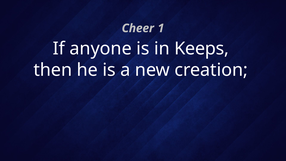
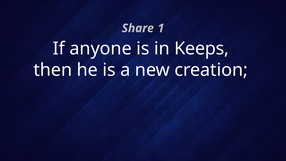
Cheer: Cheer -> Share
